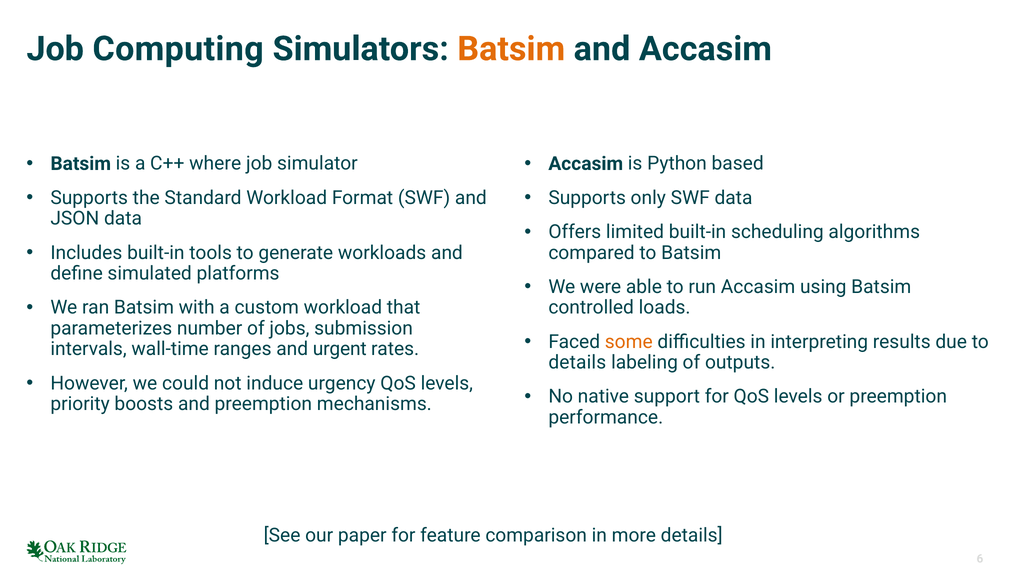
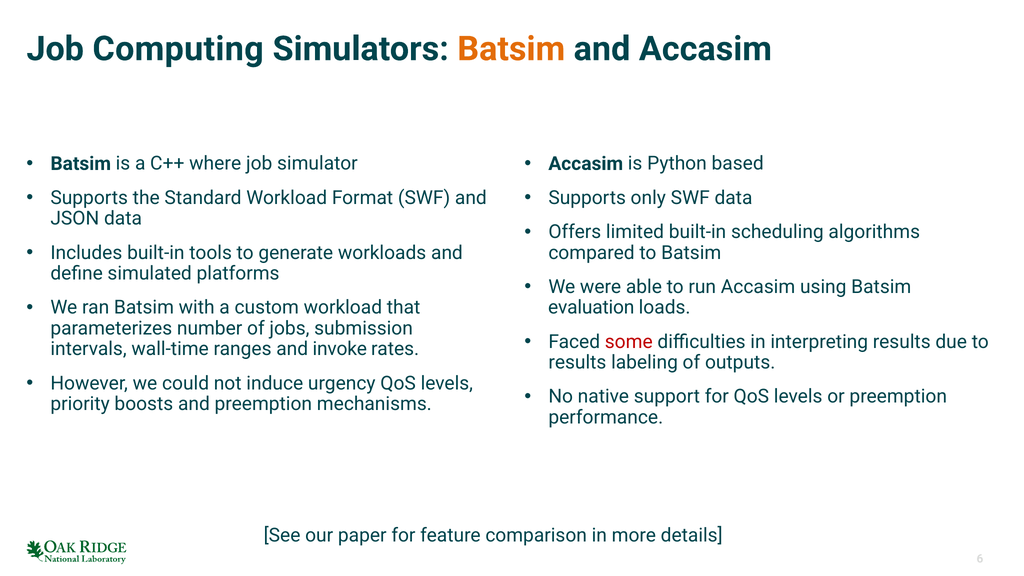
controlled: controlled -> evaluation
some colour: orange -> red
urgent: urgent -> invoke
details at (577, 362): details -> results
